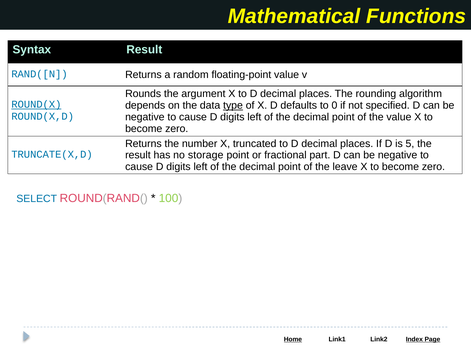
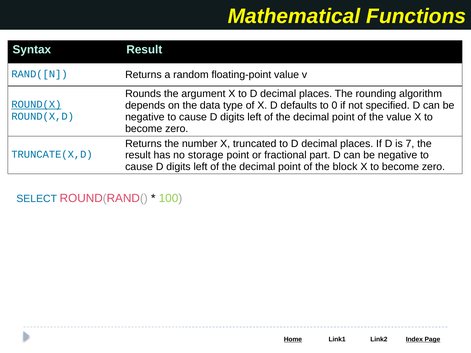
type underline: present -> none
5: 5 -> 7
leave: leave -> block
